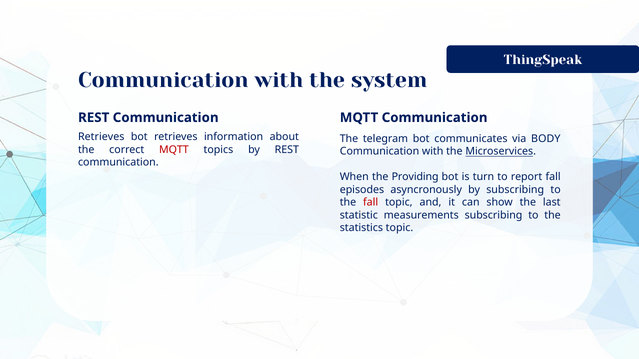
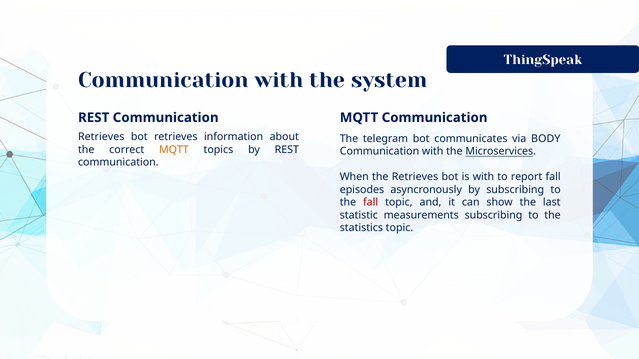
MQTT at (174, 150) colour: red -> orange
the Providing: Providing -> Retrieves
is turn: turn -> with
